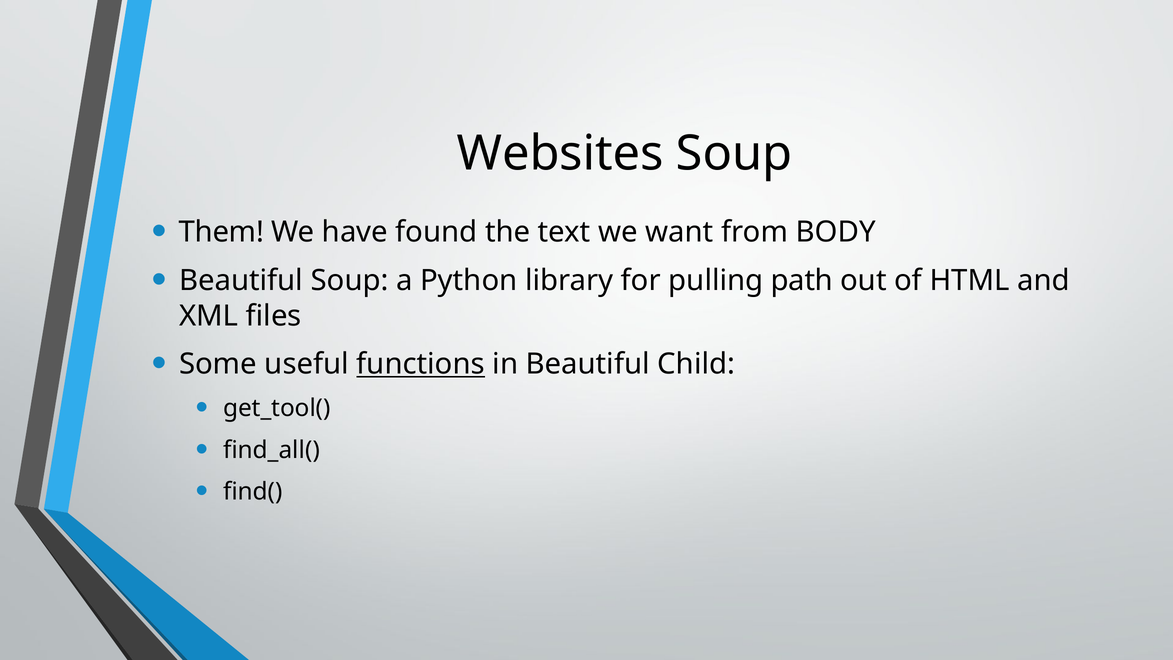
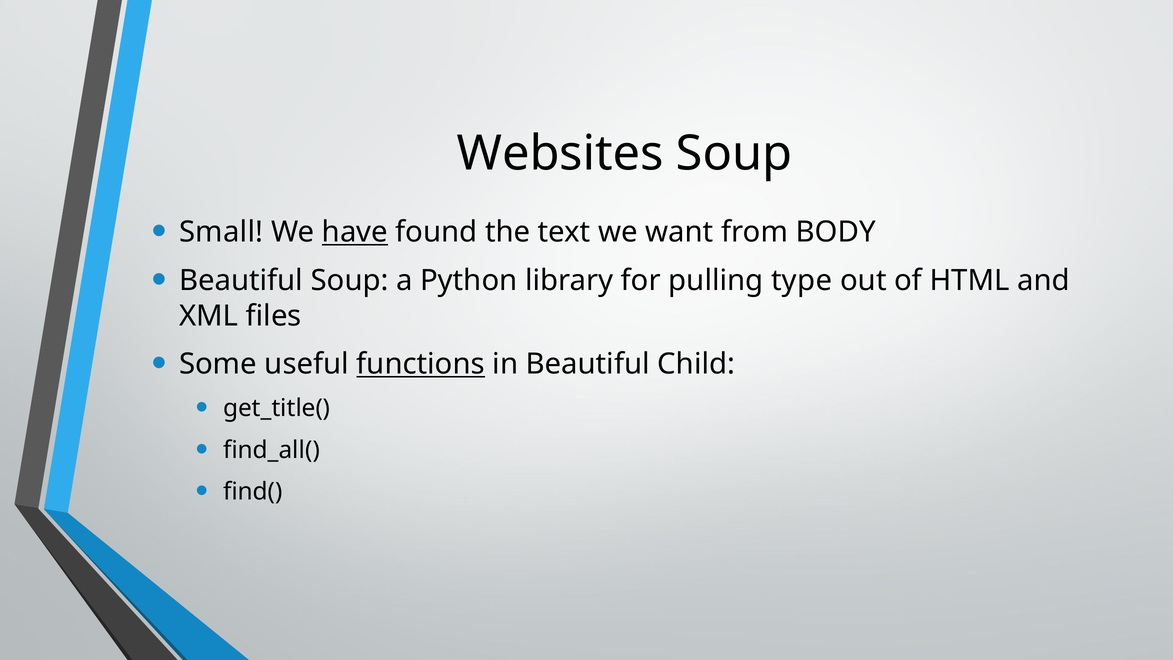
Them: Them -> Small
have underline: none -> present
path: path -> type
get_tool(: get_tool( -> get_title(
